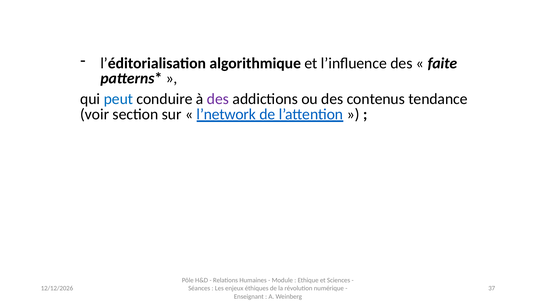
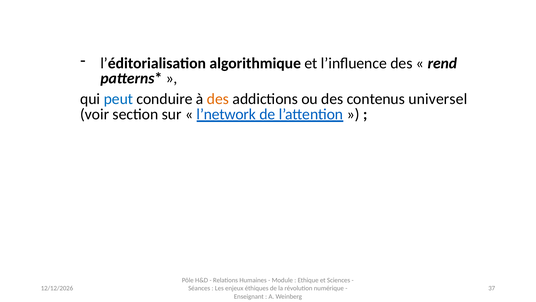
faite: faite -> rend
des at (218, 99) colour: purple -> orange
tendance: tendance -> universel
